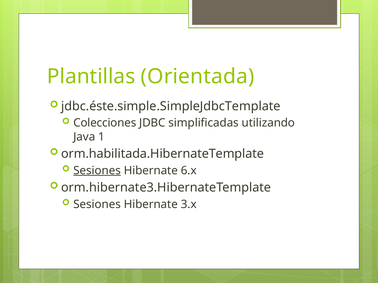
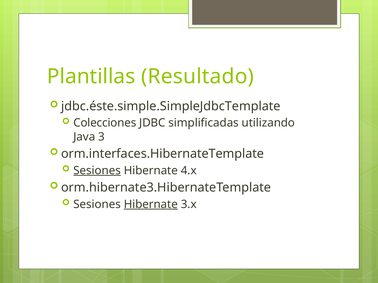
Orientada: Orientada -> Resultado
1: 1 -> 3
orm.habilitada.HibernateTemplate: orm.habilitada.HibernateTemplate -> orm.interfaces.HibernateTemplate
6.x: 6.x -> 4.x
Hibernate at (151, 205) underline: none -> present
